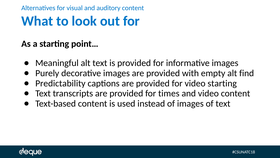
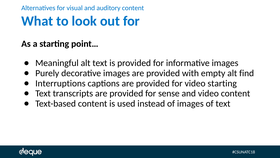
Predictability: Predictability -> Interruptions
times: times -> sense
